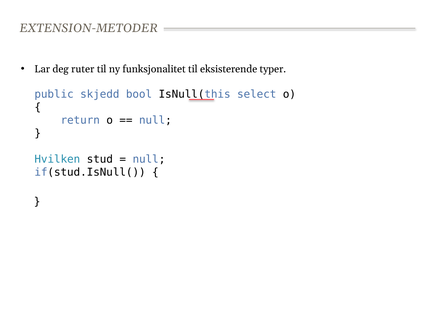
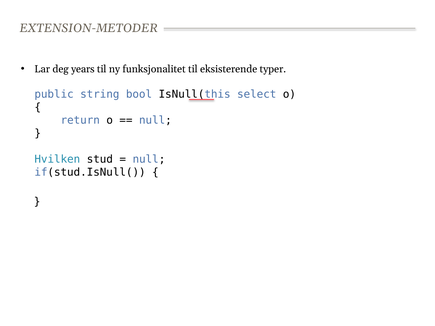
ruter: ruter -> years
skjedd: skjedd -> string
